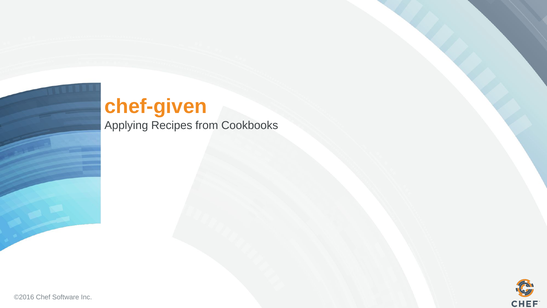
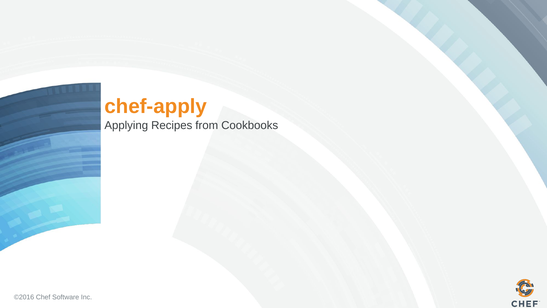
chef-given: chef-given -> chef-apply
